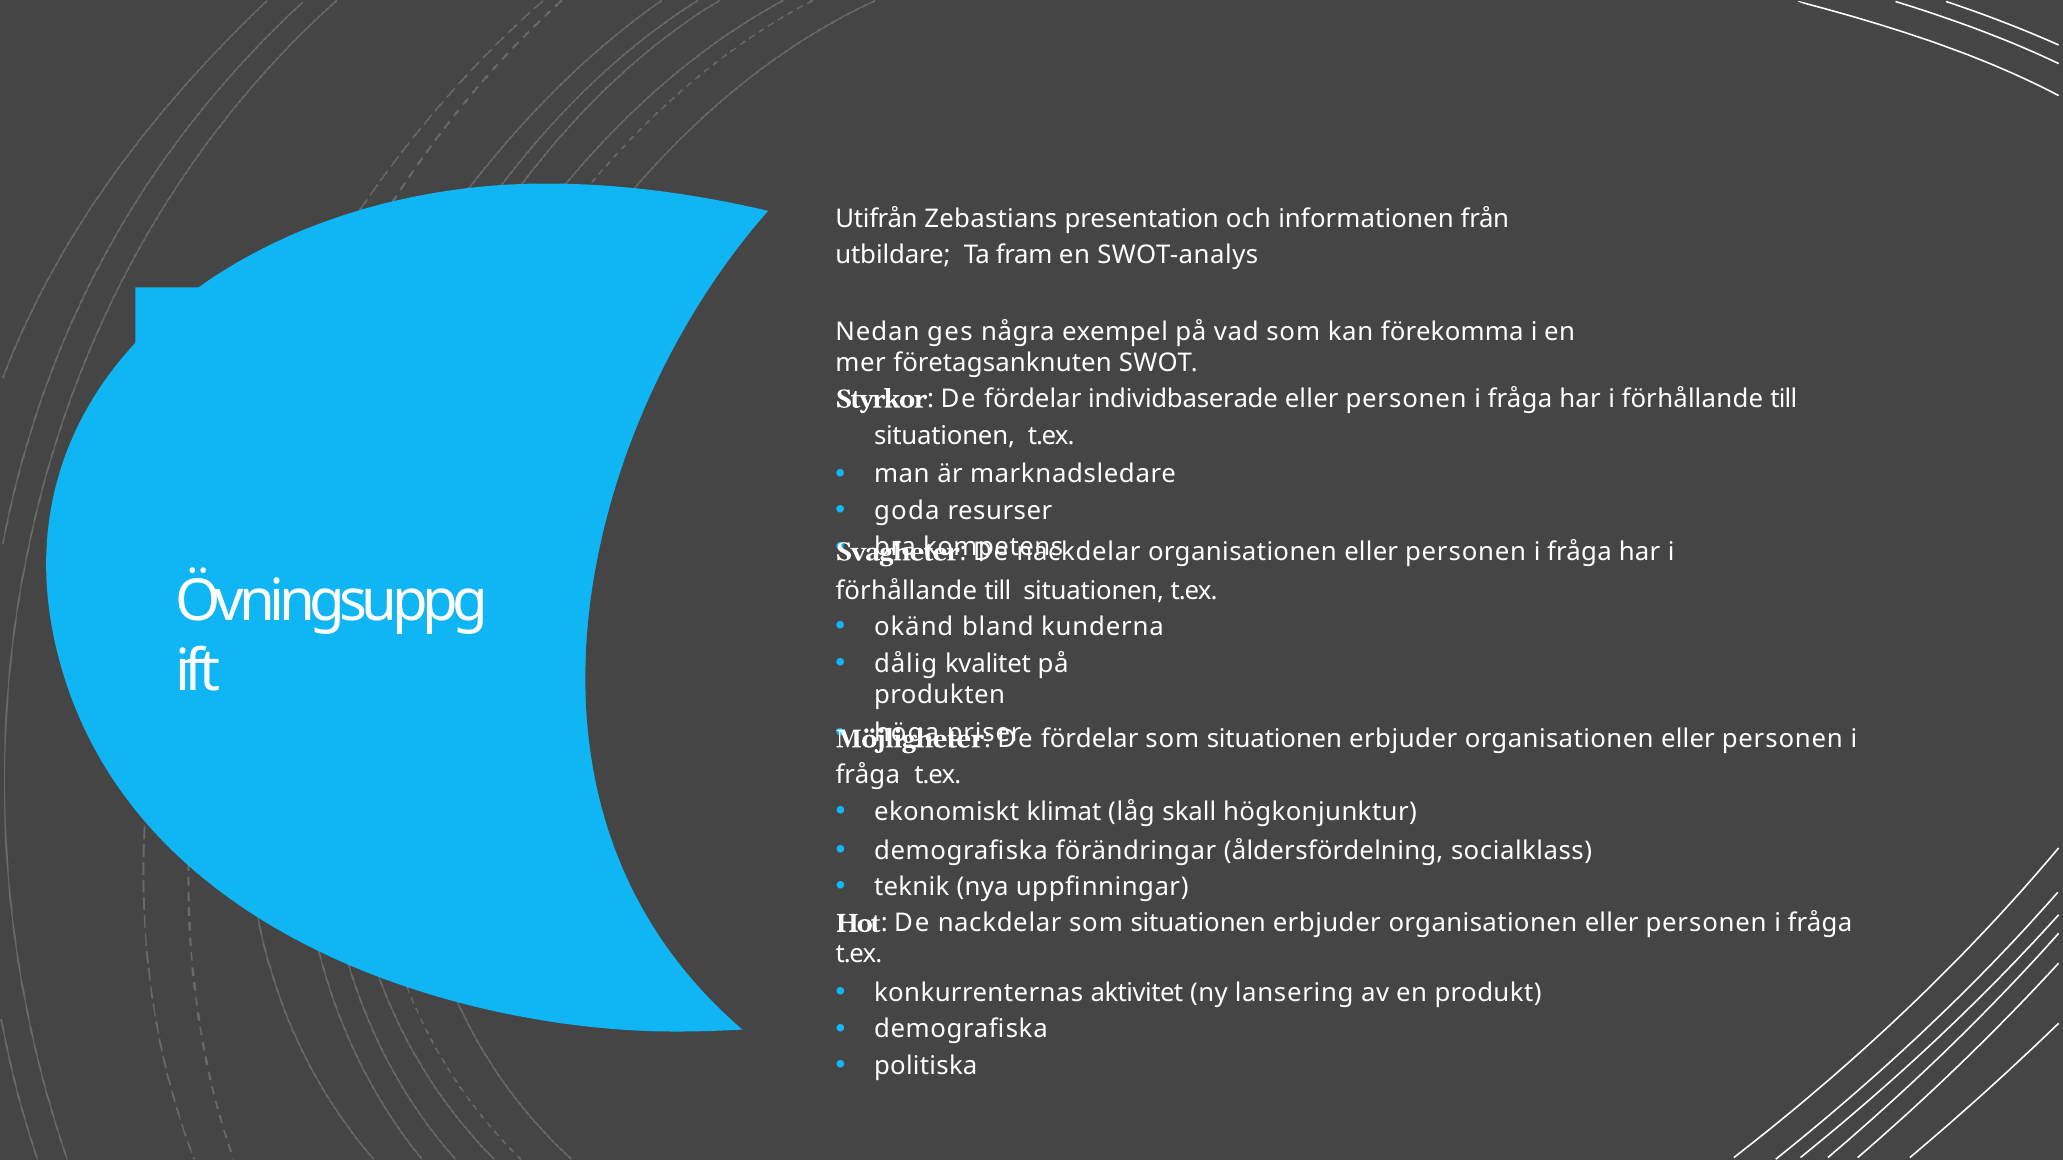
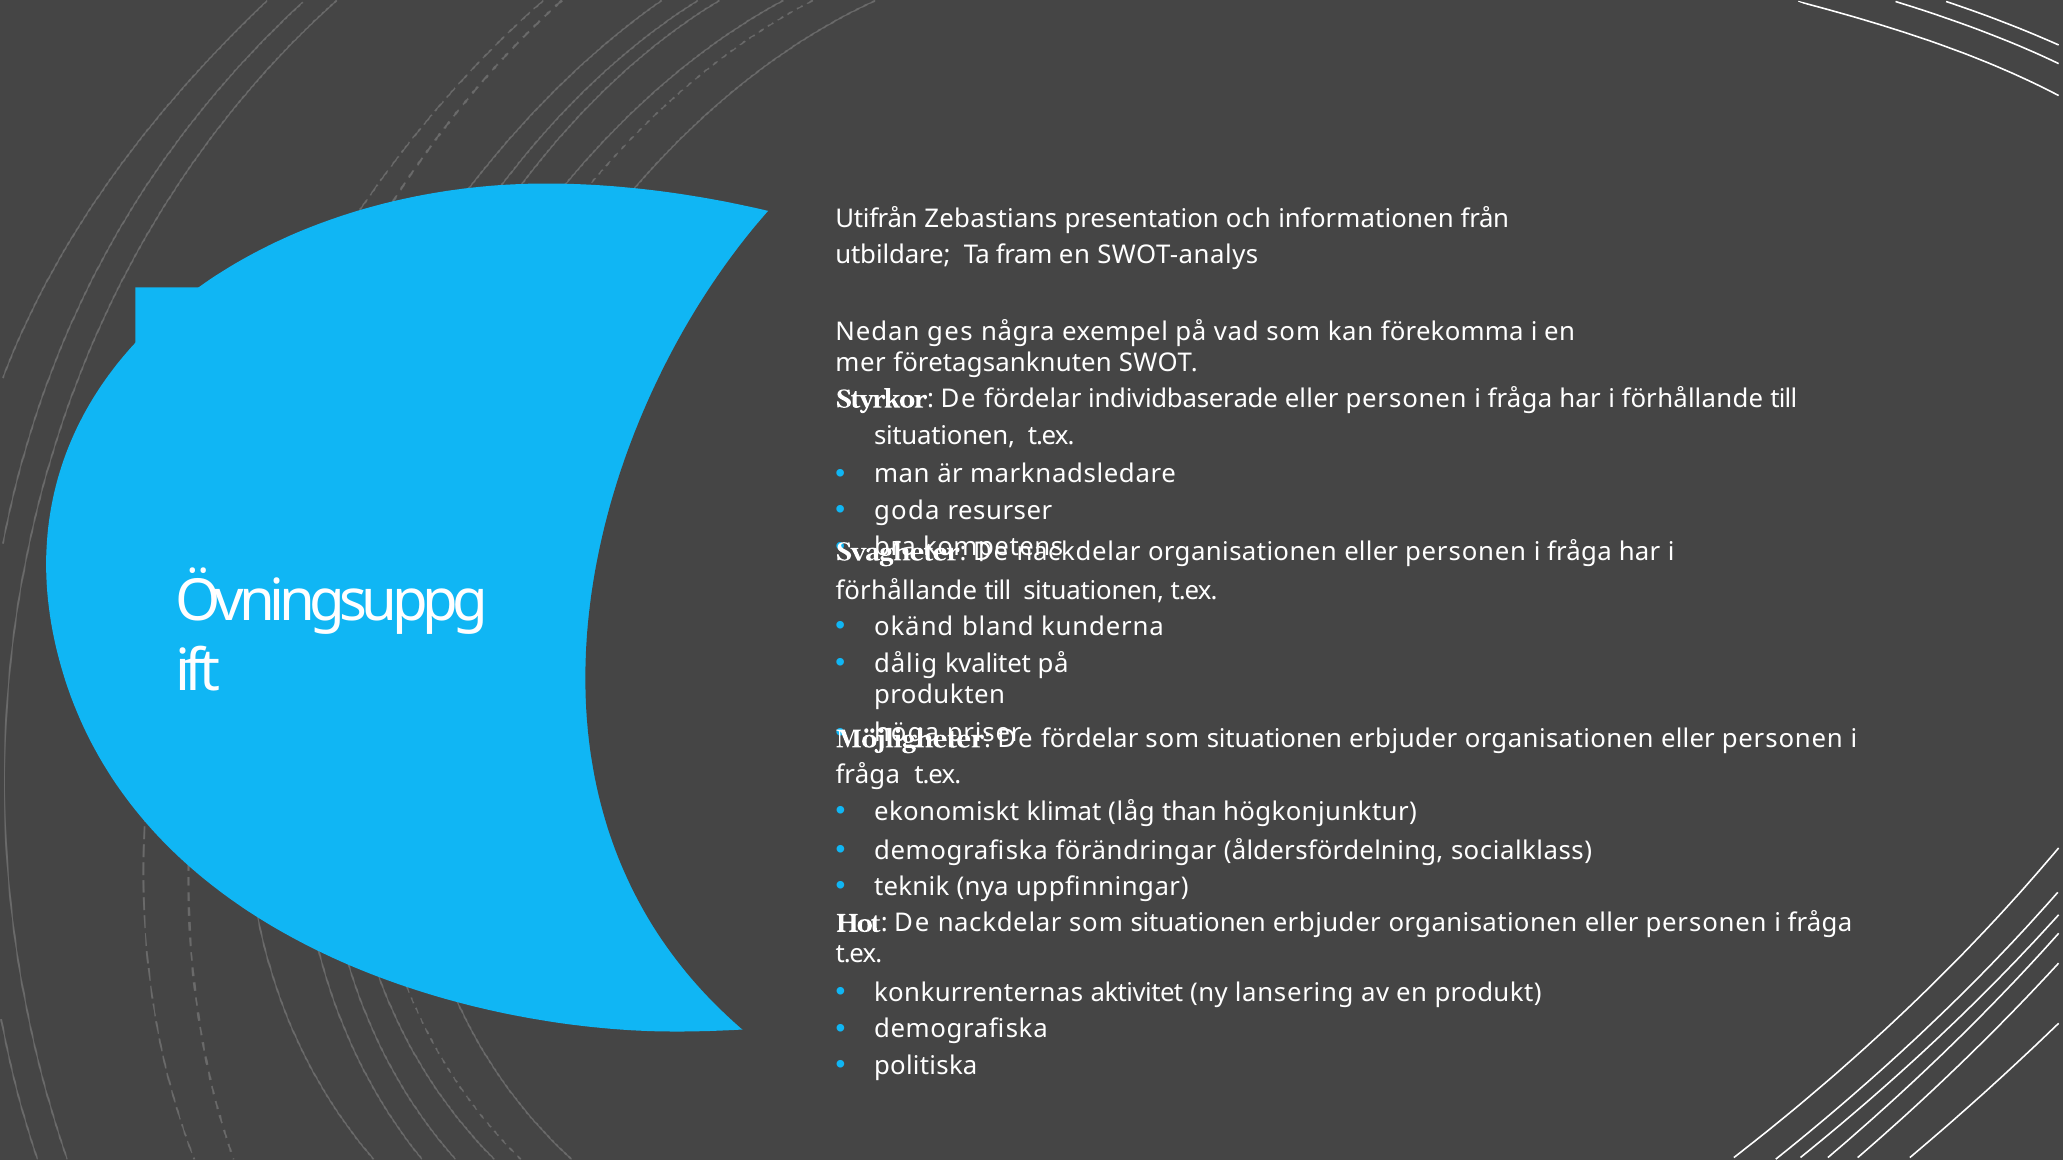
skall: skall -> than
